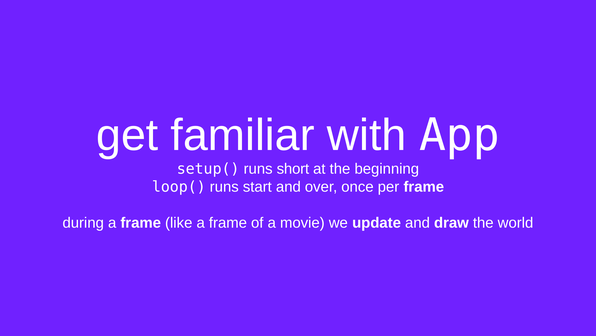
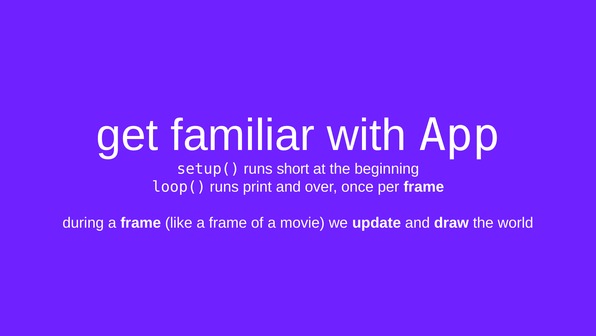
start: start -> print
